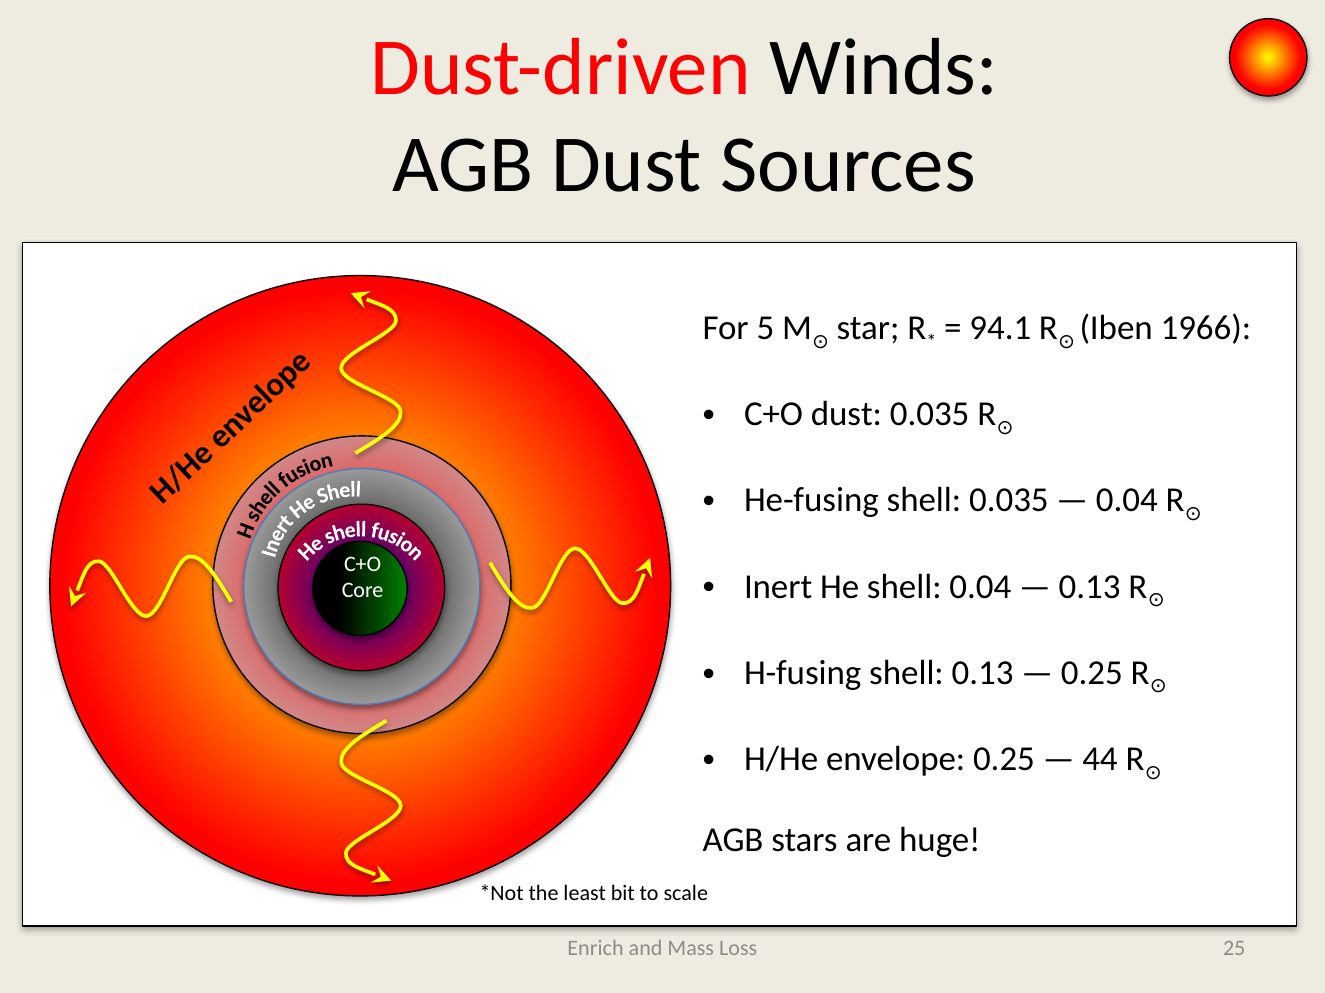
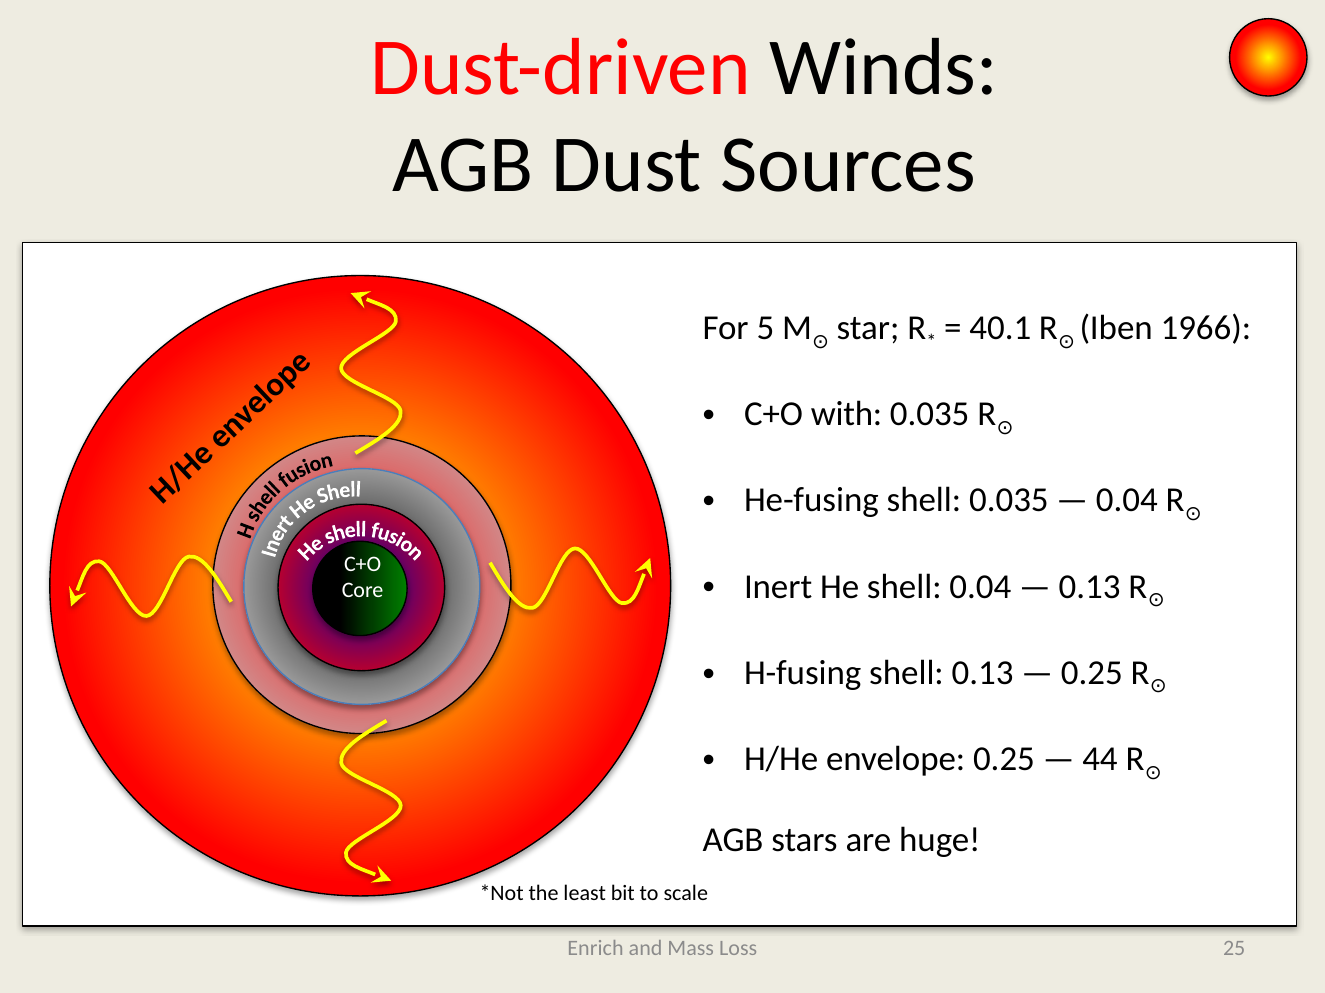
94.1: 94.1 -> 40.1
C+O dust: dust -> with
